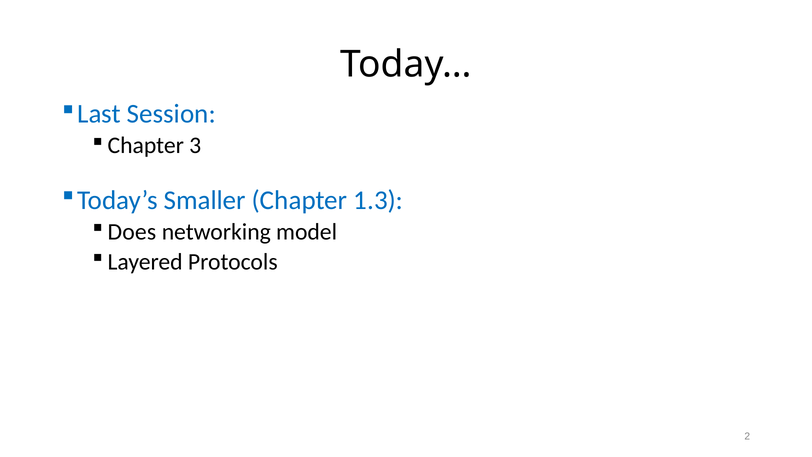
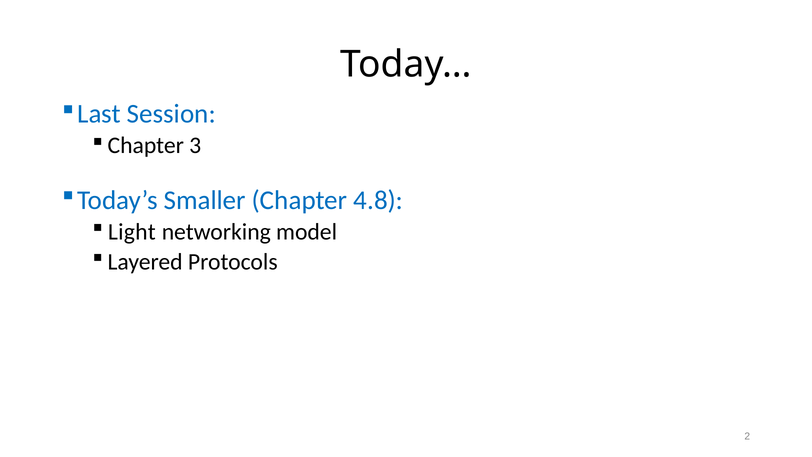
1.3: 1.3 -> 4.8
Does: Does -> Light
